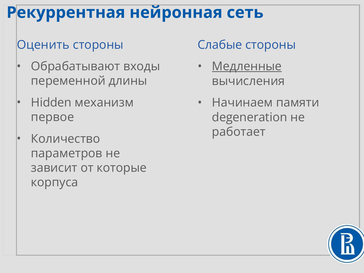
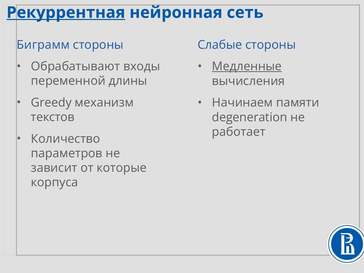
Рекуррентная underline: none -> present
Оценить: Оценить -> Биграмм
Hidden: Hidden -> Greedy
первое: первое -> текстов
